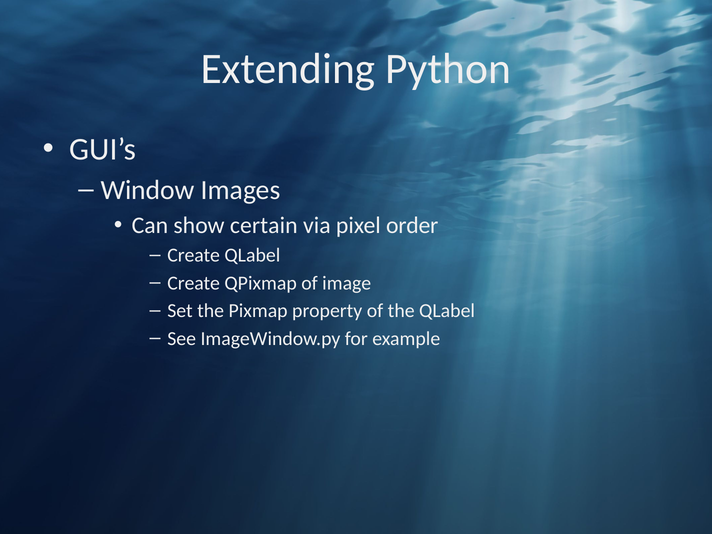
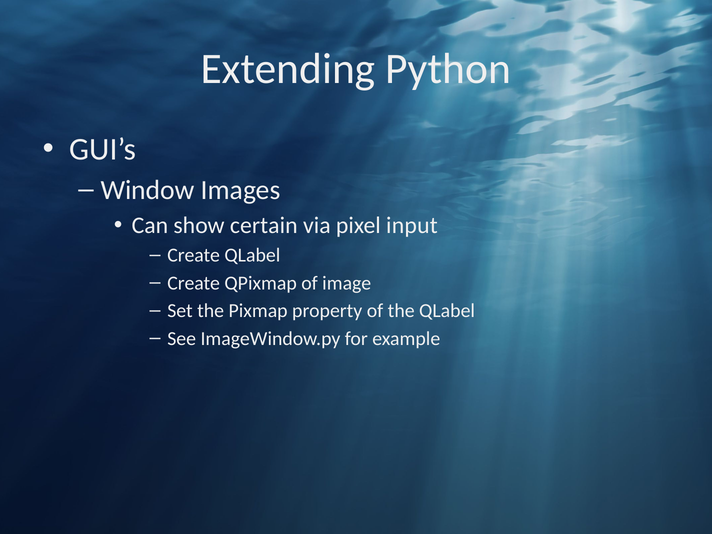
order: order -> input
